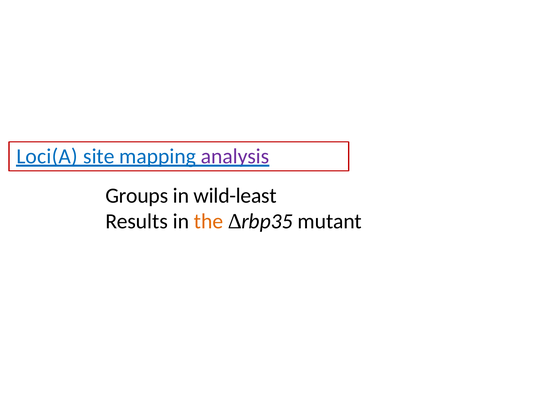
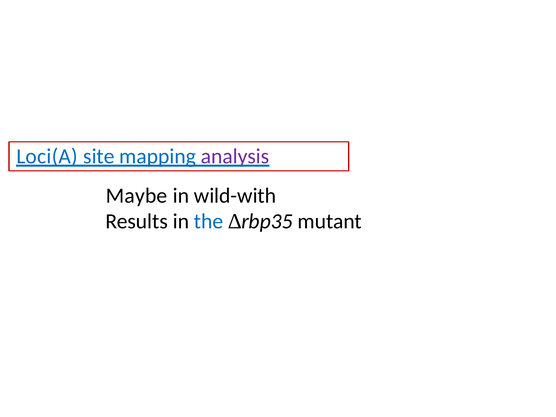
Groups: Groups -> Maybe
wild-least: wild-least -> wild-with
the colour: orange -> blue
